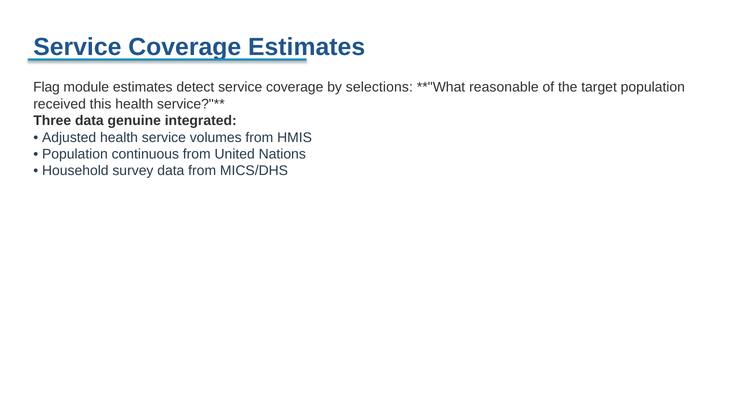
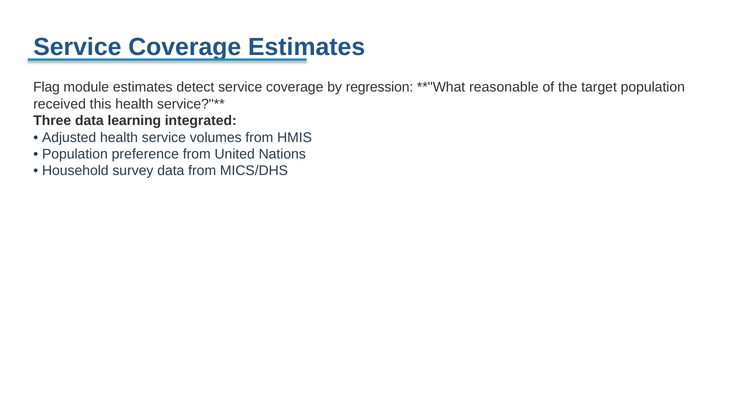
selections: selections -> regression
genuine: genuine -> learning
continuous: continuous -> preference
